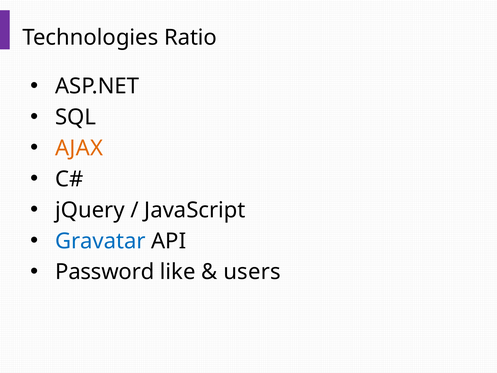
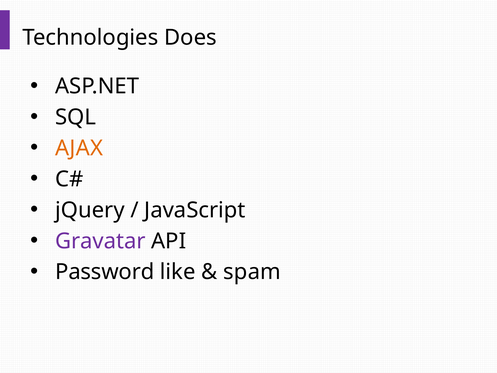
Ratio: Ratio -> Does
Gravatar colour: blue -> purple
users: users -> spam
